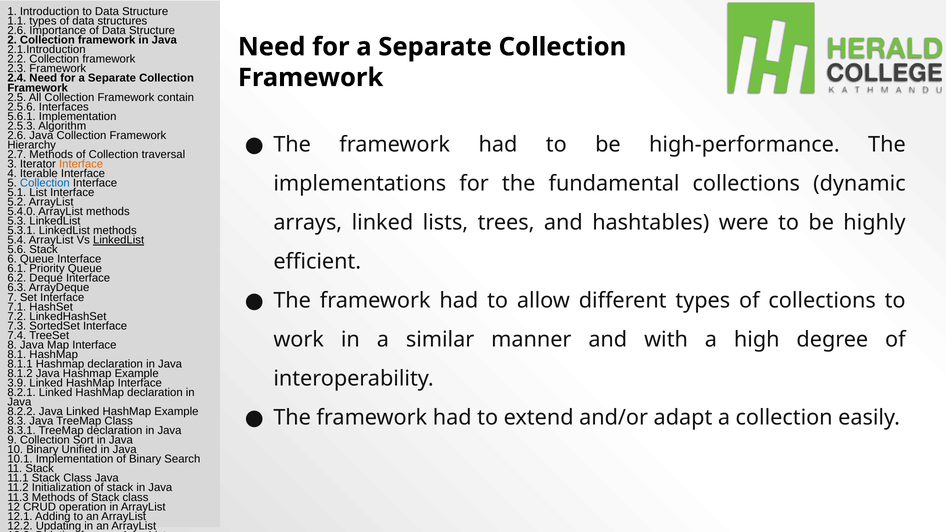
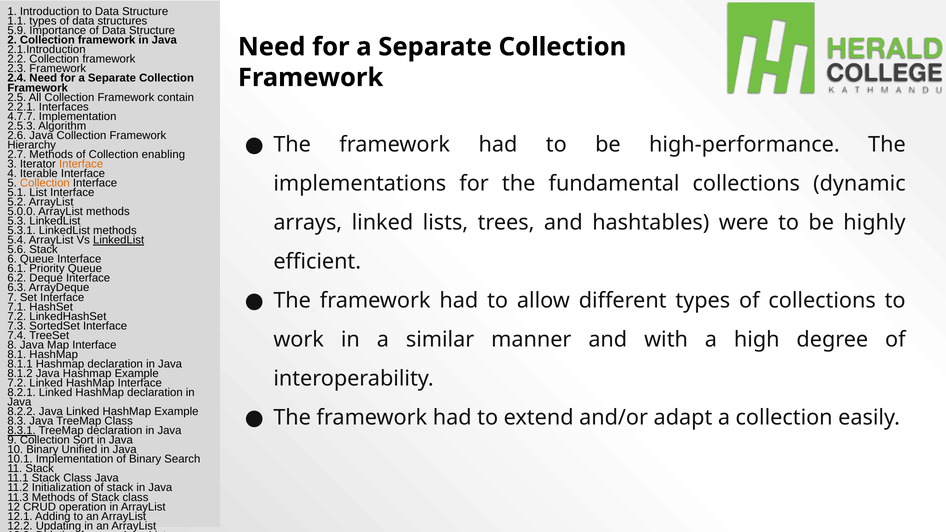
2.6 at (17, 31): 2.6 -> 5.9
2.5.6: 2.5.6 -> 2.2.1
5.6.1: 5.6.1 -> 4.7.7
traversal: traversal -> enabling
Collection at (45, 183) colour: blue -> orange
5.4.0: 5.4.0 -> 5.0.0
3.9 at (17, 383): 3.9 -> 7.2
8.3.1 underline: none -> present
